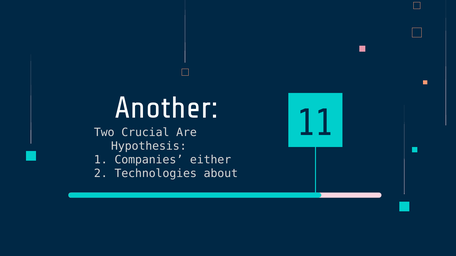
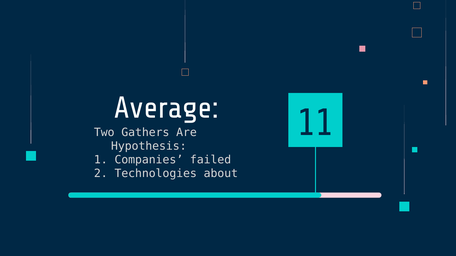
Another: Another -> Average
Crucial: Crucial -> Gathers
either: either -> failed
